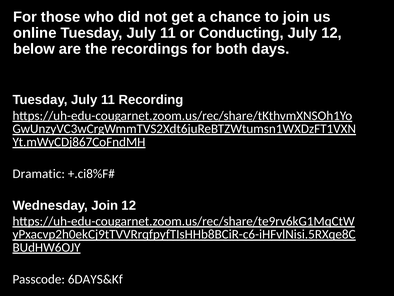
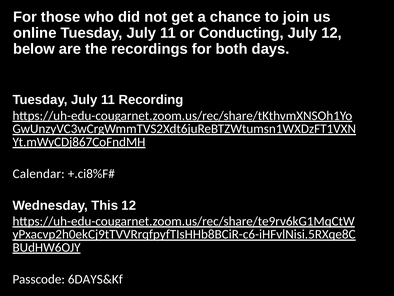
Dramatic: Dramatic -> Calendar
Wednesday Join: Join -> This
